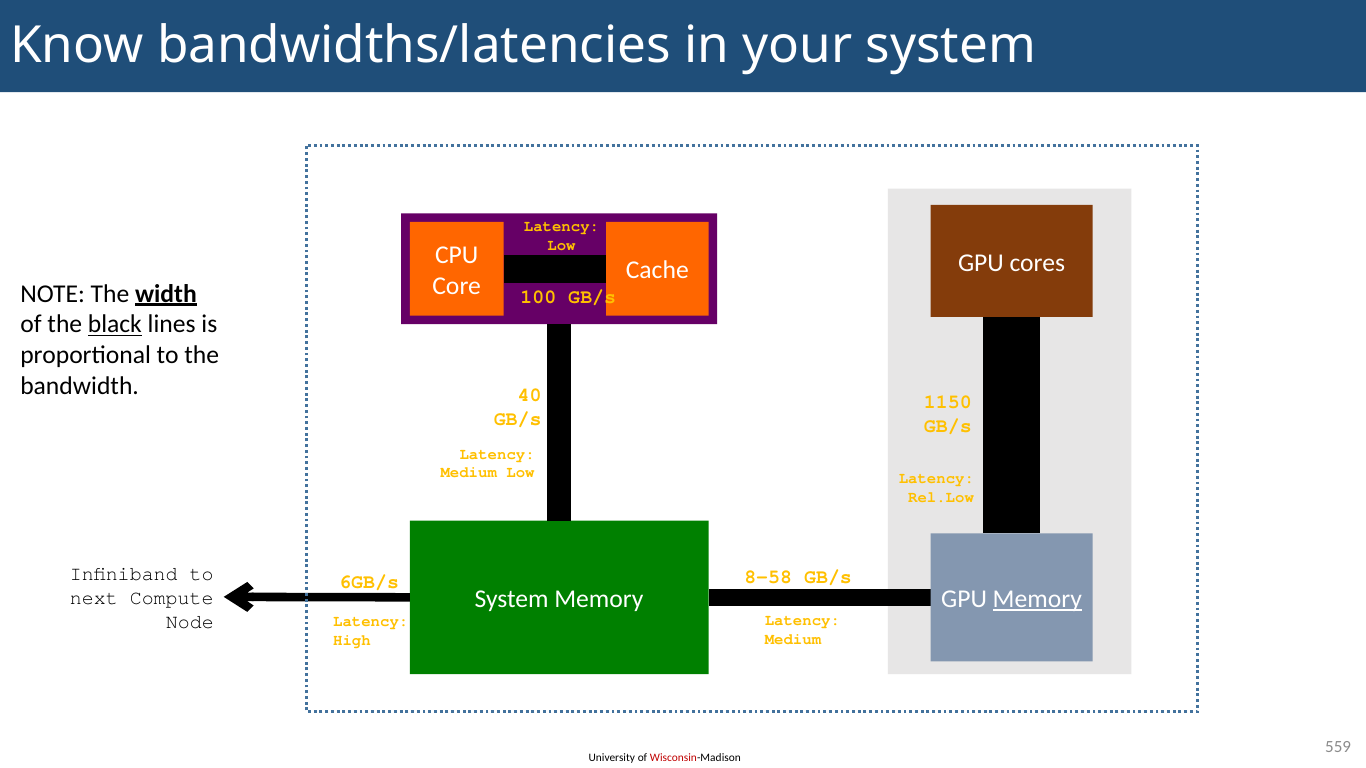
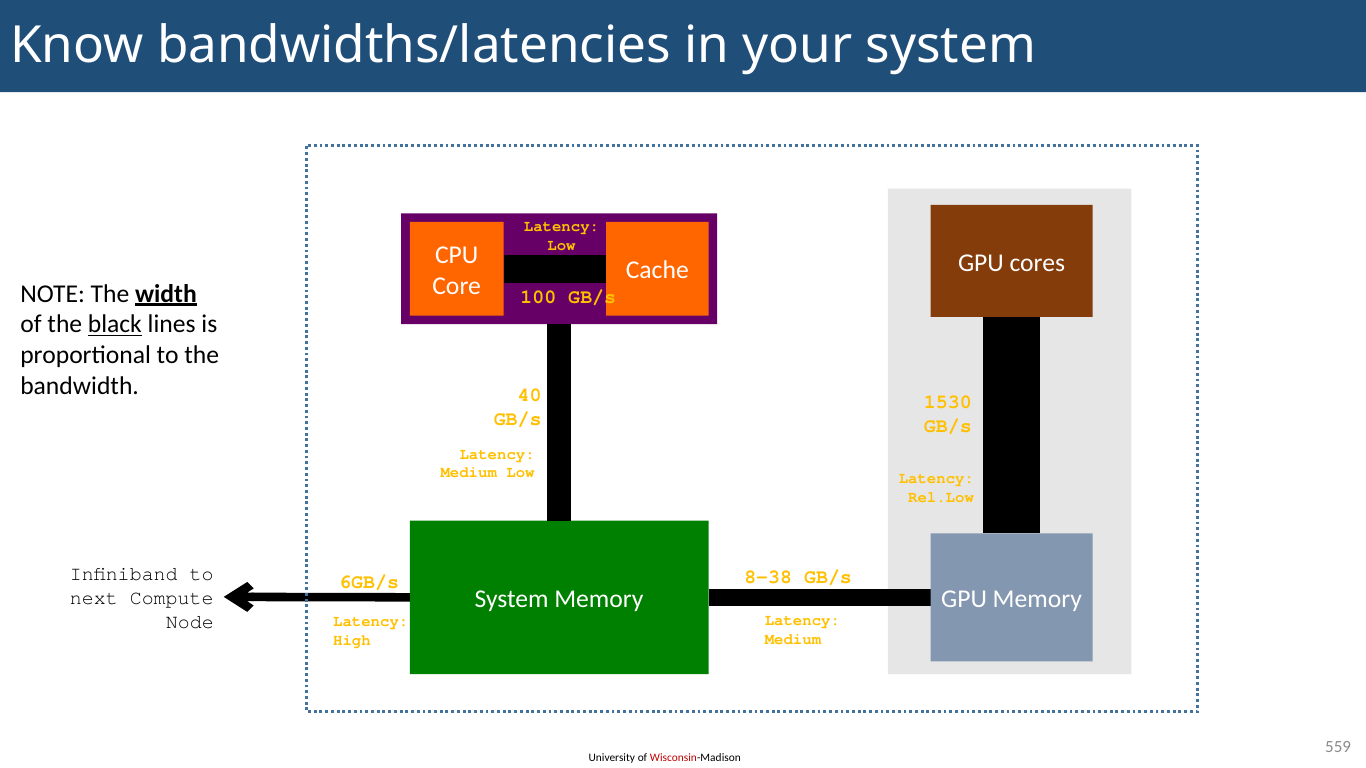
1150: 1150 -> 1530
8-58: 8-58 -> 8-38
Memory at (1037, 599) underline: present -> none
